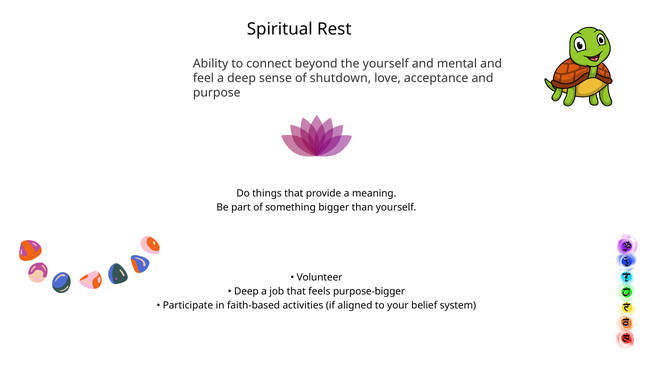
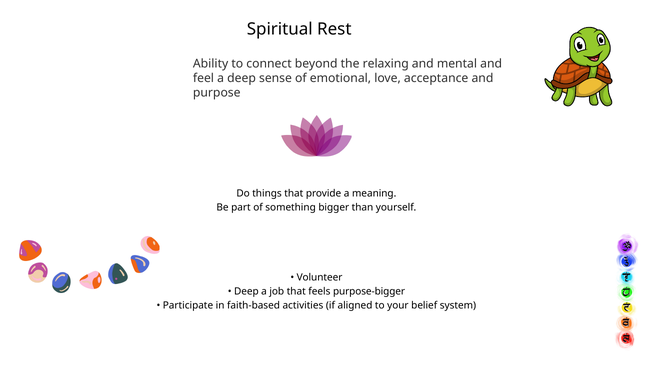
the yourself: yourself -> relaxing
shutdown: shutdown -> emotional
